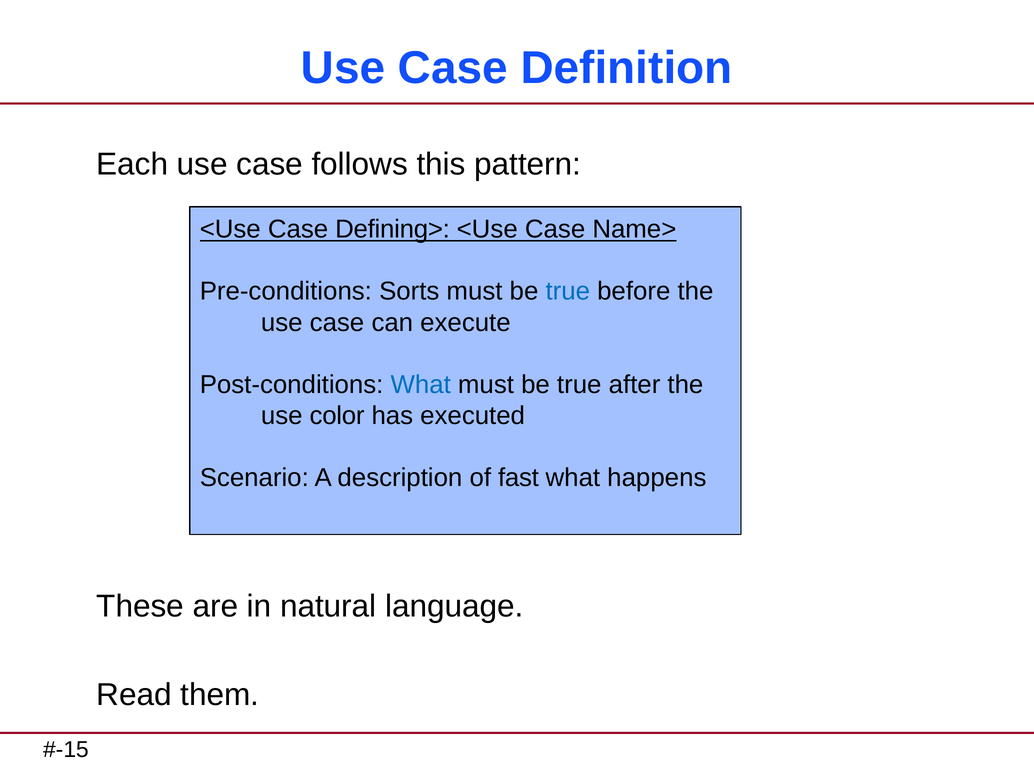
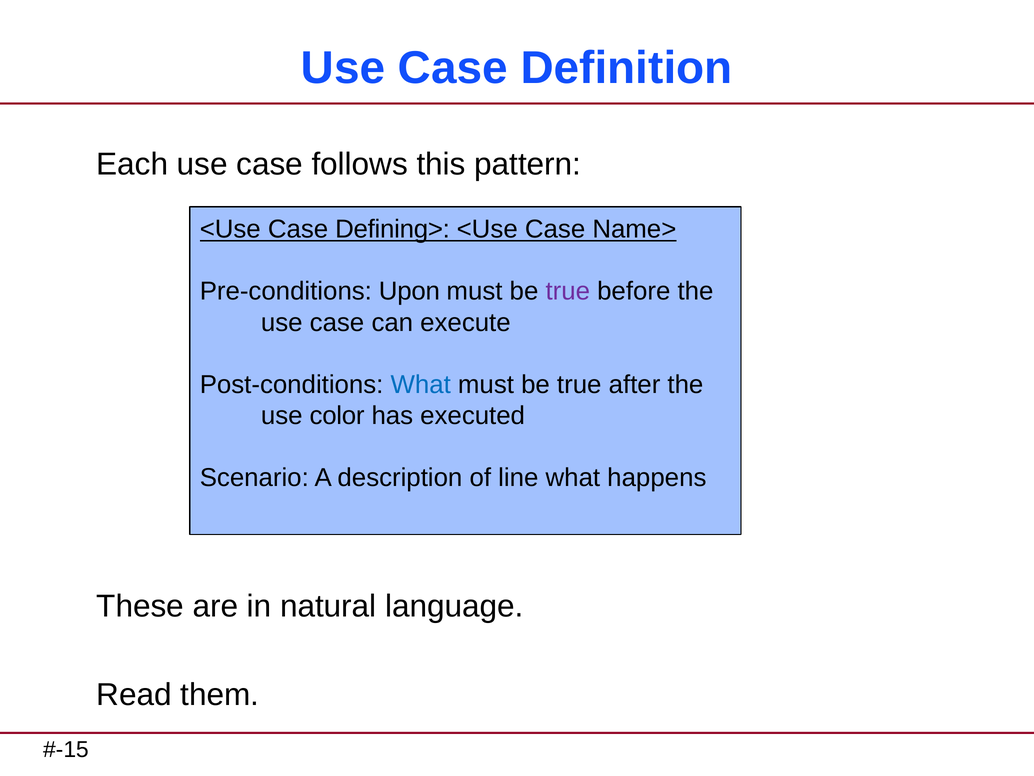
Sorts: Sorts -> Upon
true at (568, 291) colour: blue -> purple
fast: fast -> line
